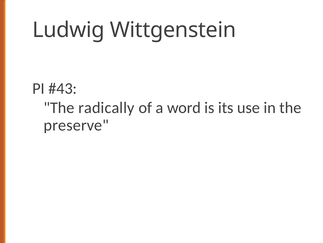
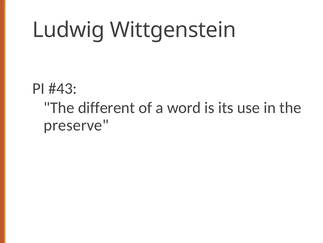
radically: radically -> different
